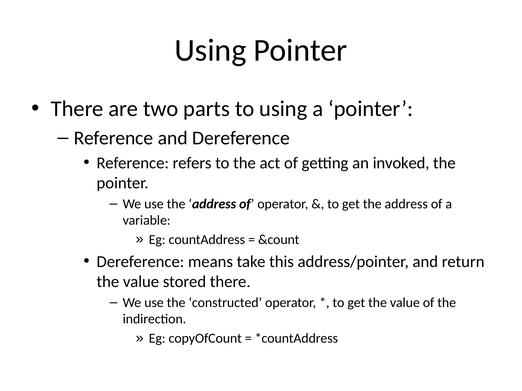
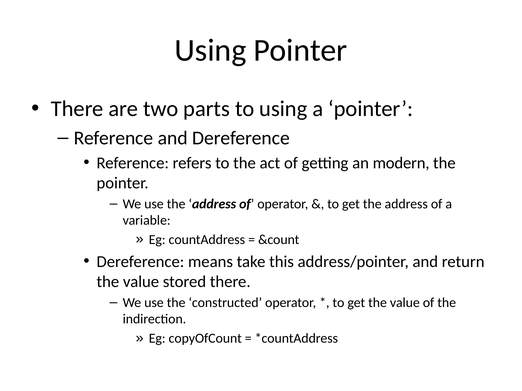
invoked: invoked -> modern
